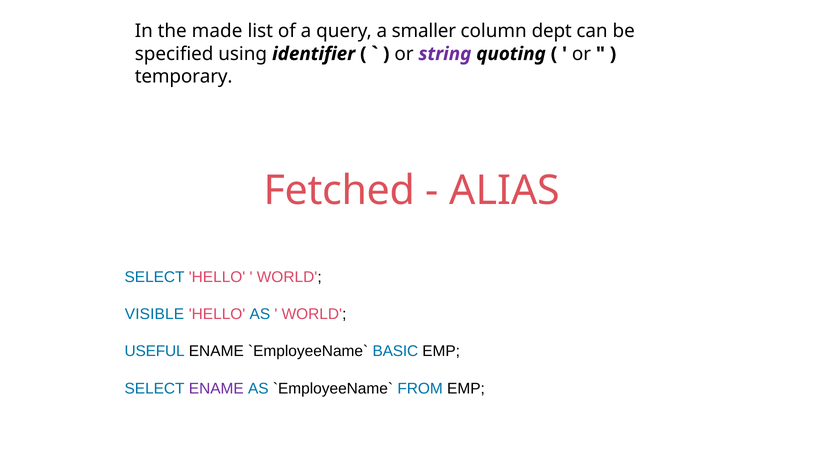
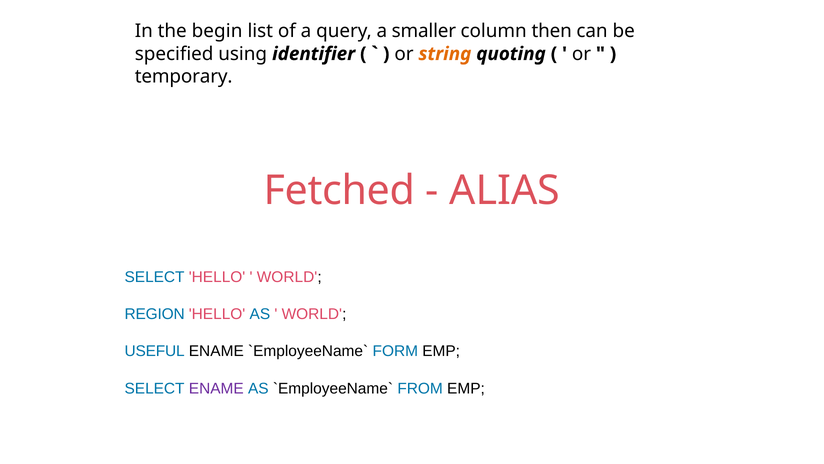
made: made -> begin
dept: dept -> then
string colour: purple -> orange
VISIBLE: VISIBLE -> REGION
BASIC: BASIC -> FORM
